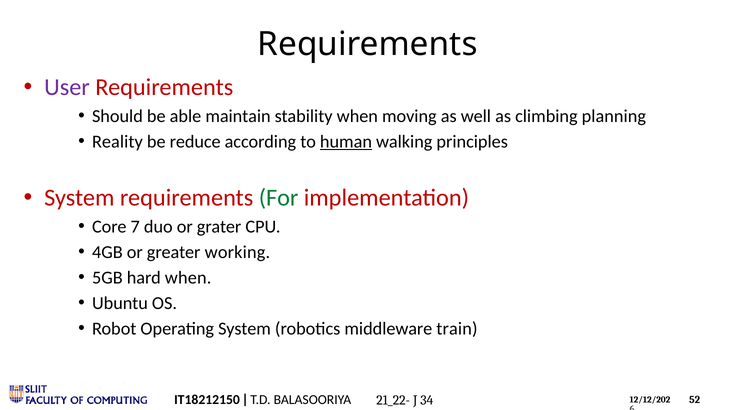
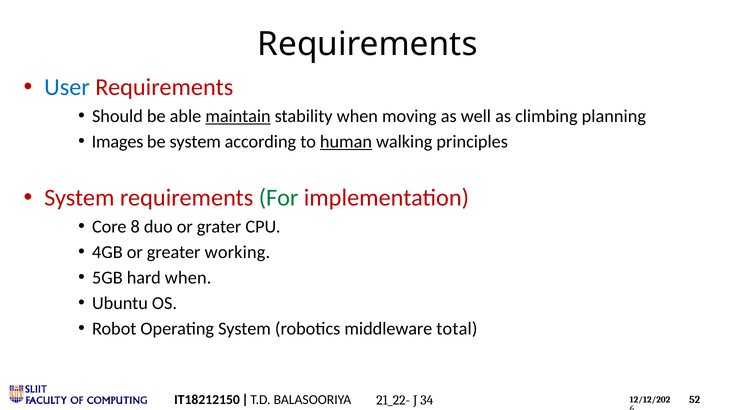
User colour: purple -> blue
maintain underline: none -> present
Reality: Reality -> Images
be reduce: reduce -> system
7: 7 -> 8
train: train -> total
